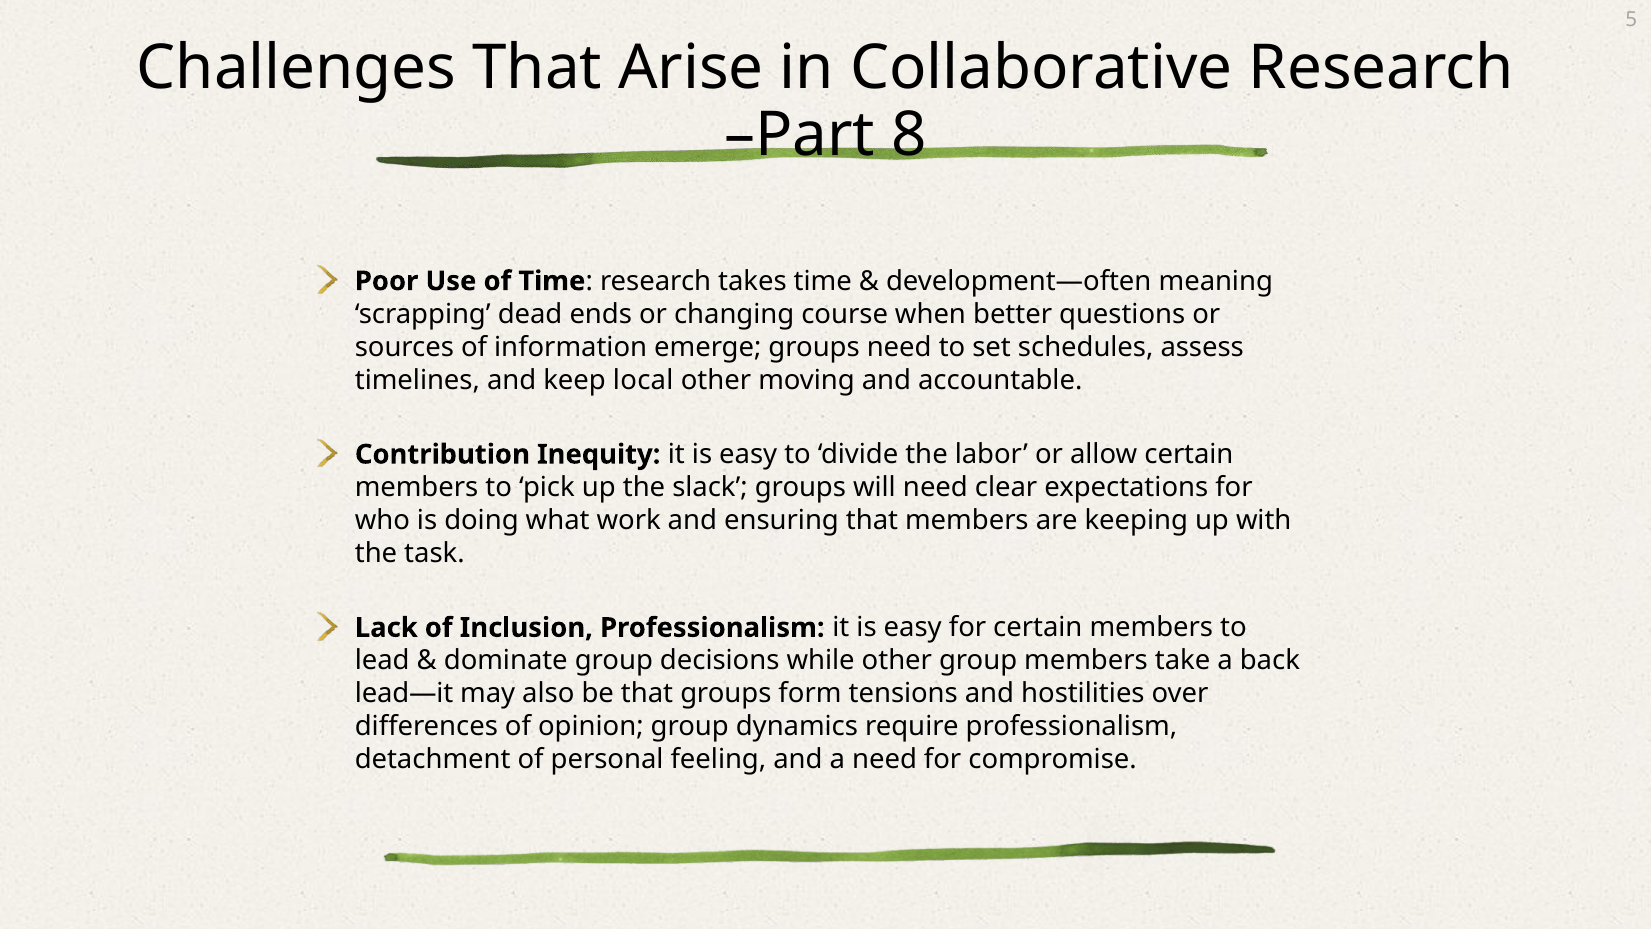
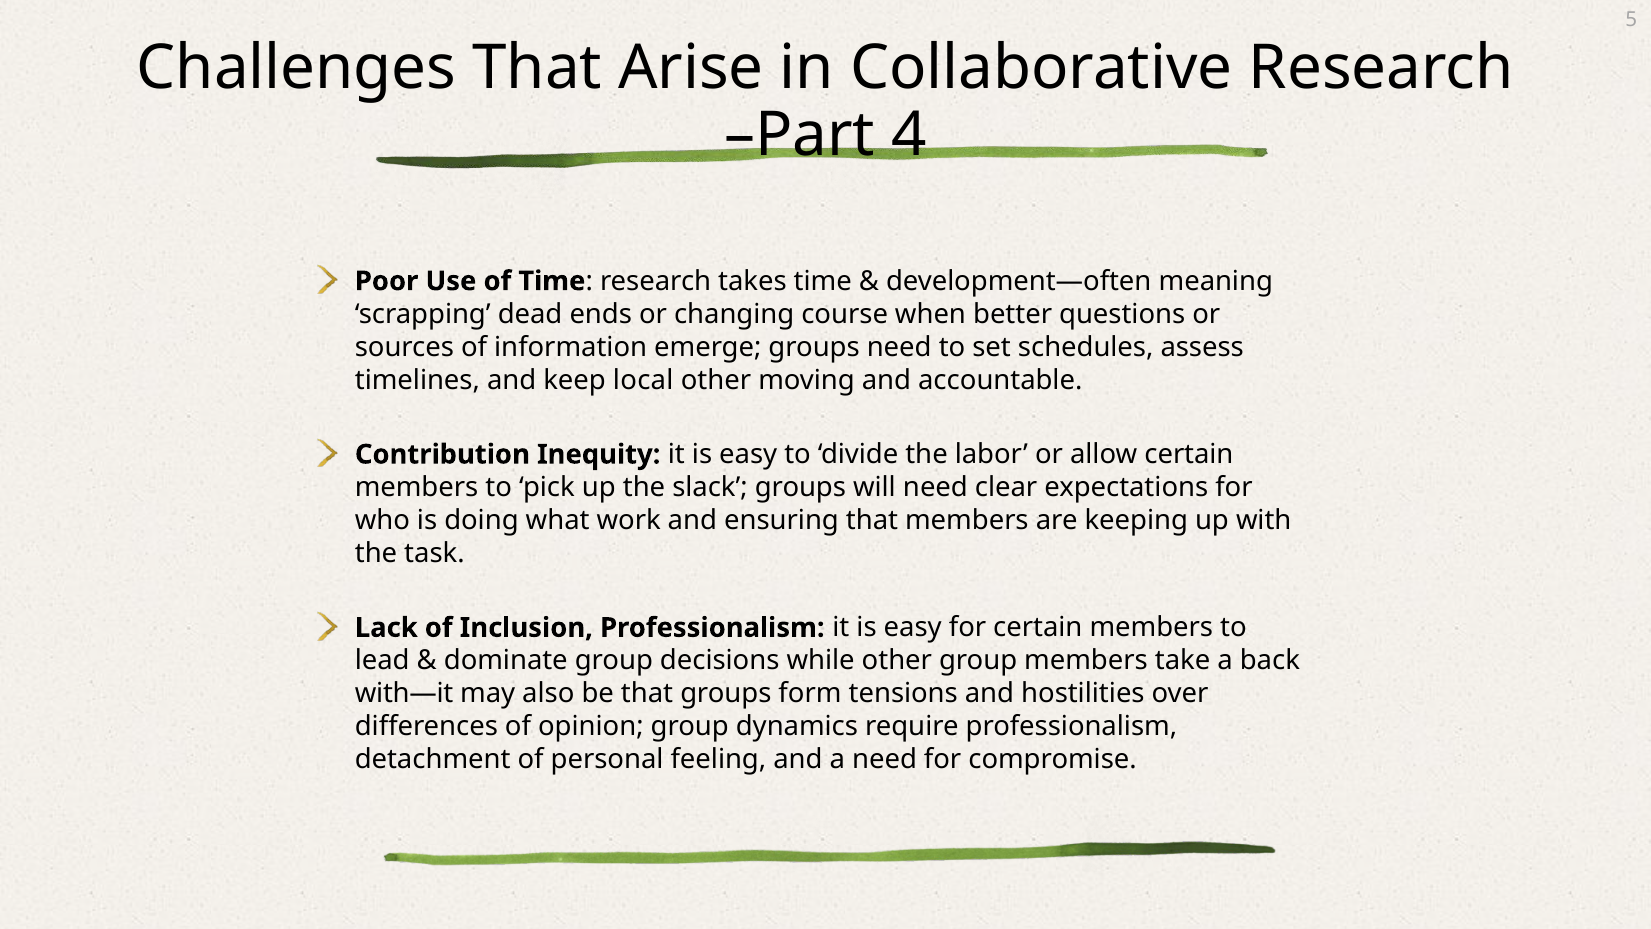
8: 8 -> 4
lead—it: lead—it -> with—it
